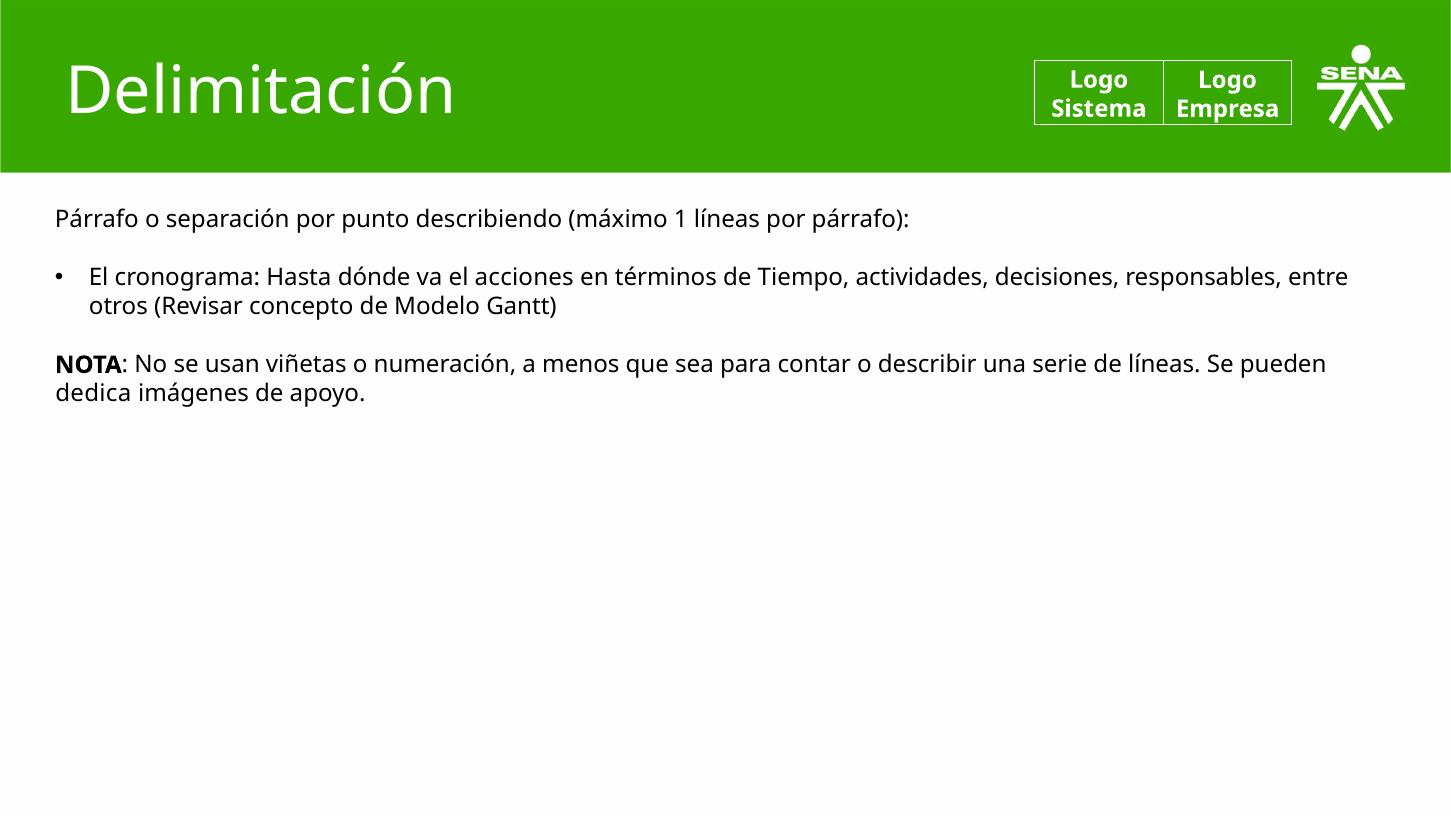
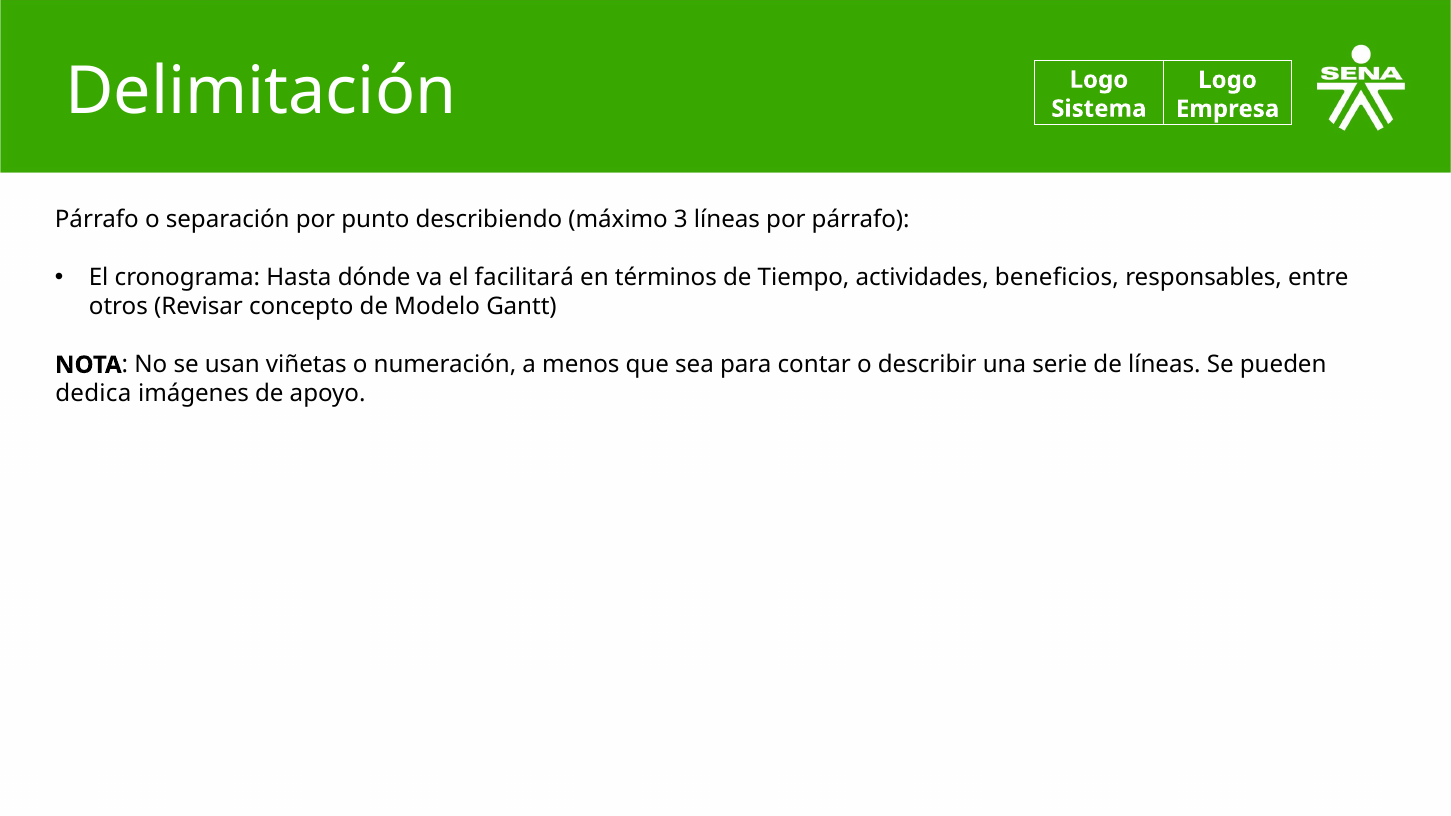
1: 1 -> 3
acciones: acciones -> facilitará
decisiones: decisiones -> beneficios
